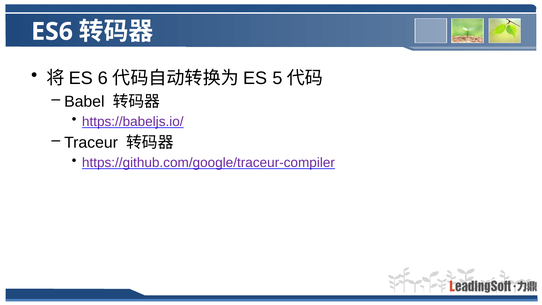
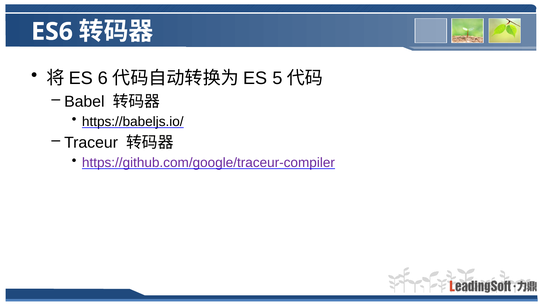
https://babeljs.io/ colour: purple -> black
